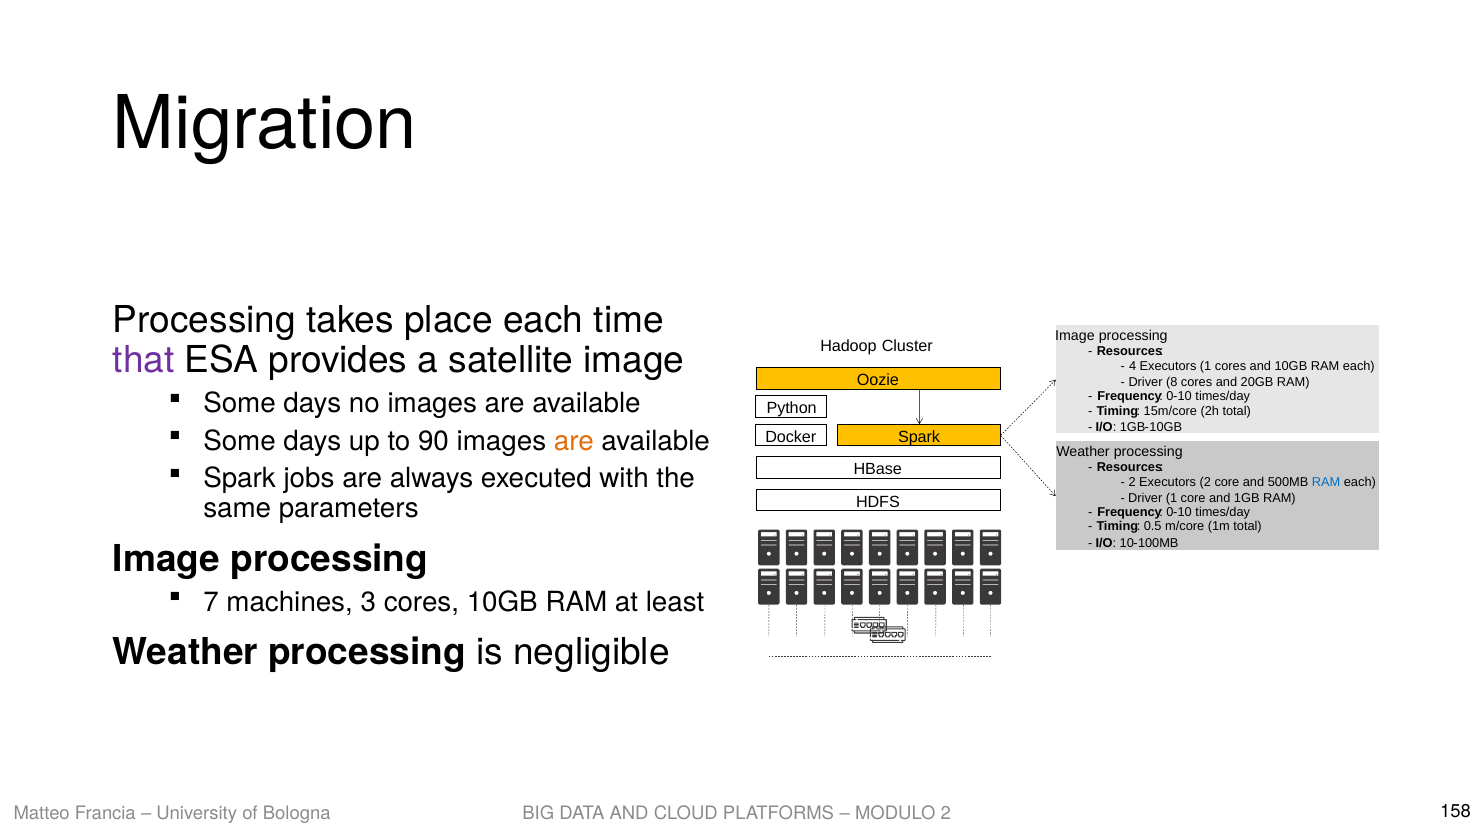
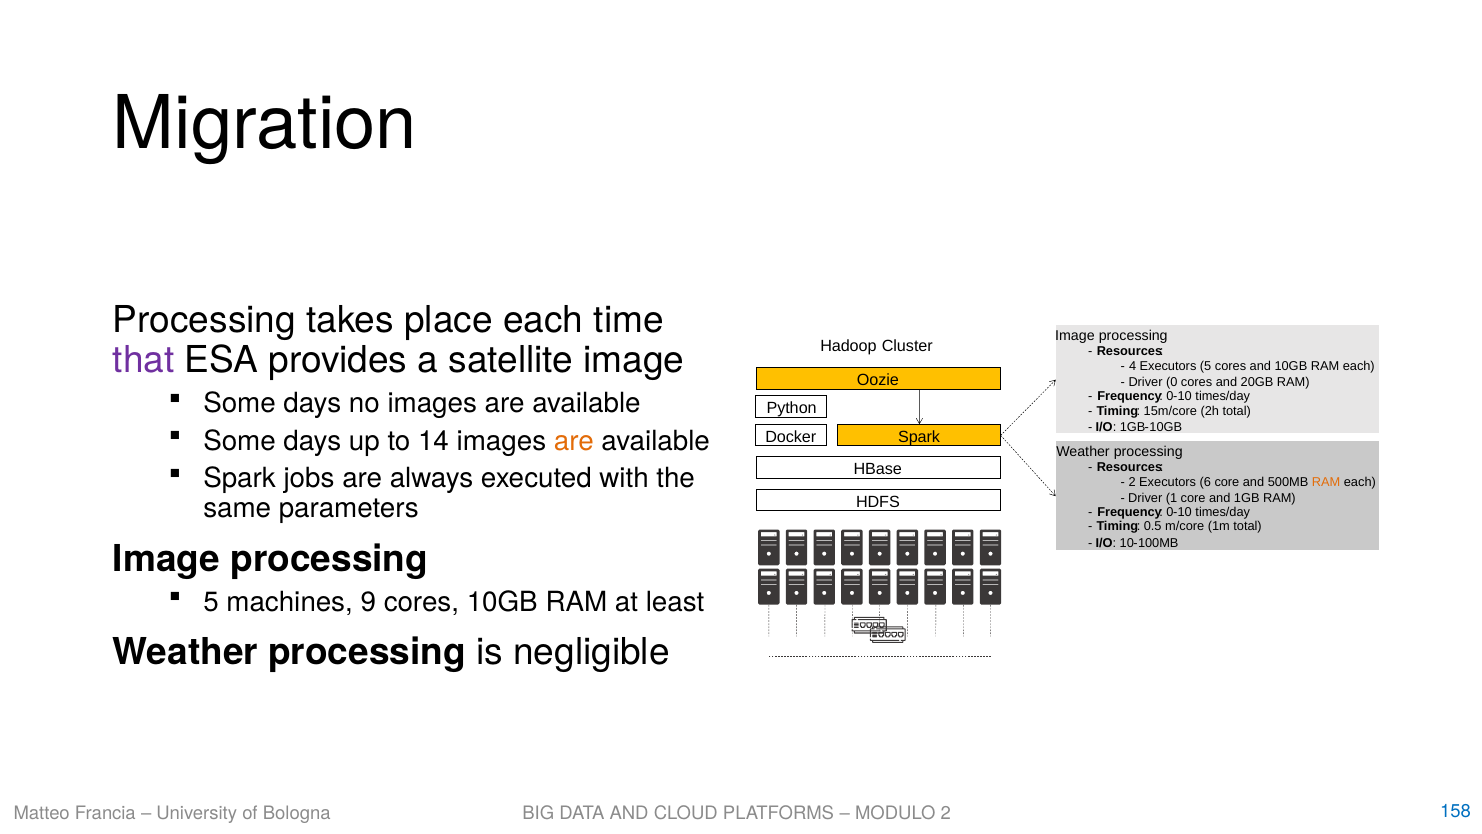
Executors 1: 1 -> 5
8: 8 -> 0
90: 90 -> 14
Executors 2: 2 -> 6
RAM at (1326, 482) colour: blue -> orange
7 at (211, 602): 7 -> 5
3: 3 -> 9
158 colour: black -> blue
